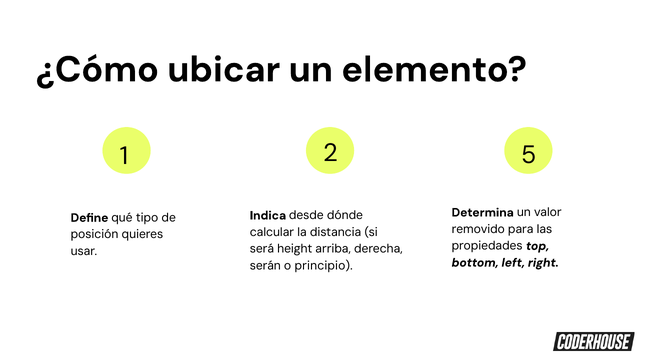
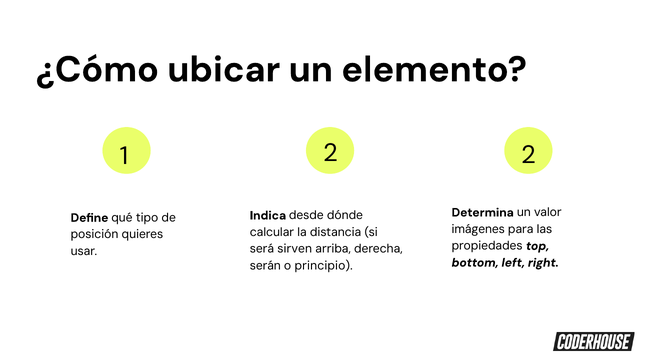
2 5: 5 -> 2
removido: removido -> imágenes
height: height -> sirven
